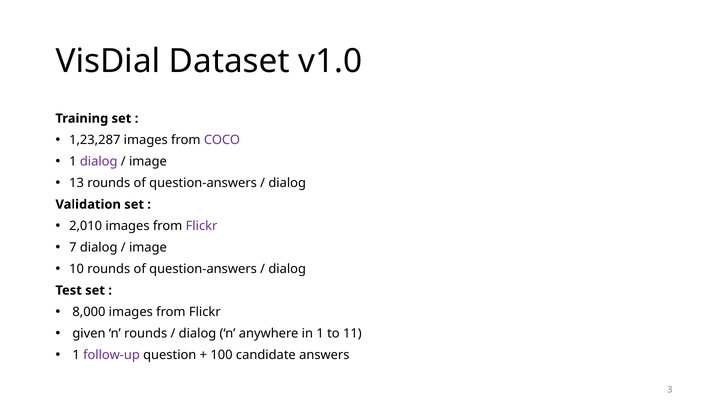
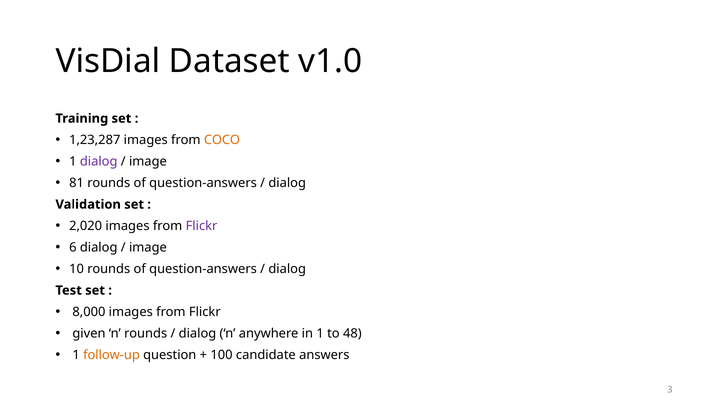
COCO colour: purple -> orange
13: 13 -> 81
2,010: 2,010 -> 2,020
7: 7 -> 6
11: 11 -> 48
follow-up colour: purple -> orange
